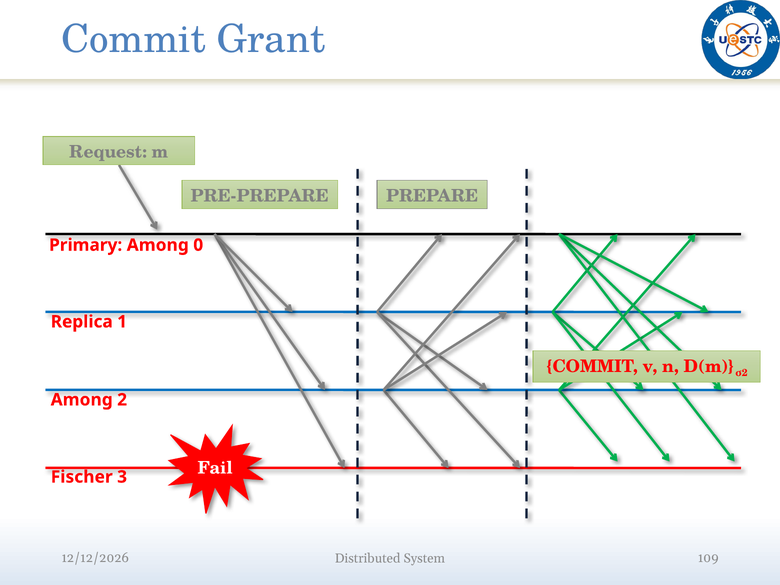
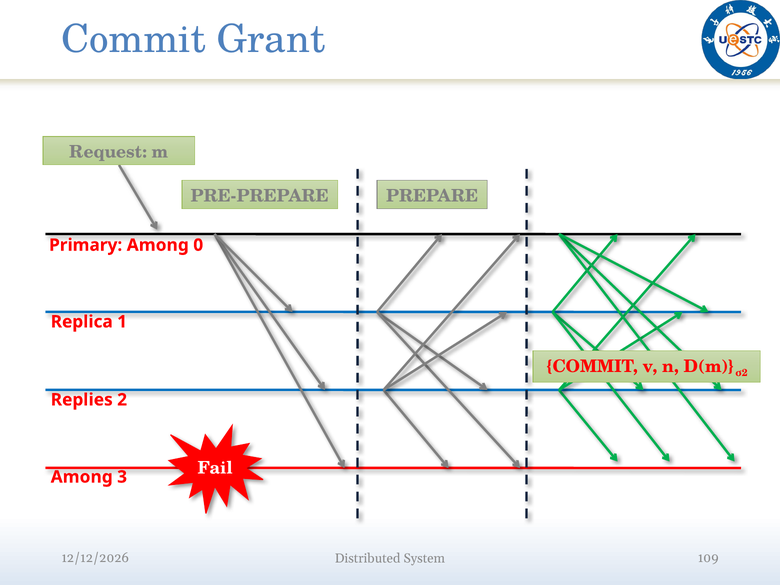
Among at (82, 400): Among -> Replies
Fischer at (82, 477): Fischer -> Among
